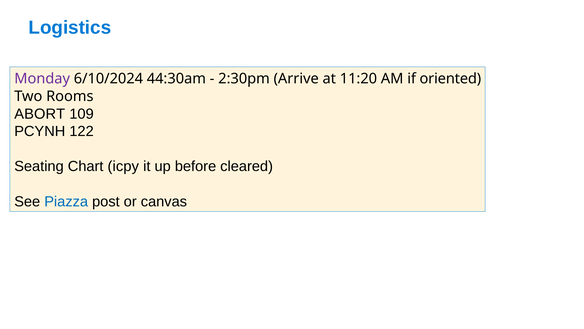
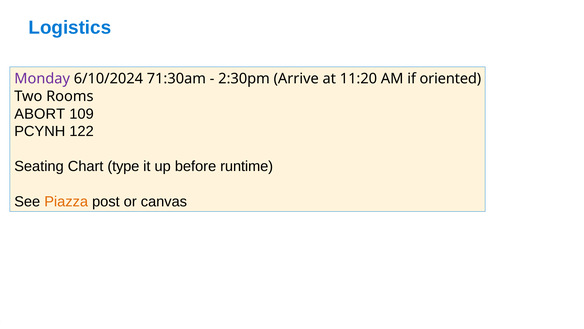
44:30am: 44:30am -> 71:30am
icpy: icpy -> type
cleared: cleared -> runtime
Piazza colour: blue -> orange
